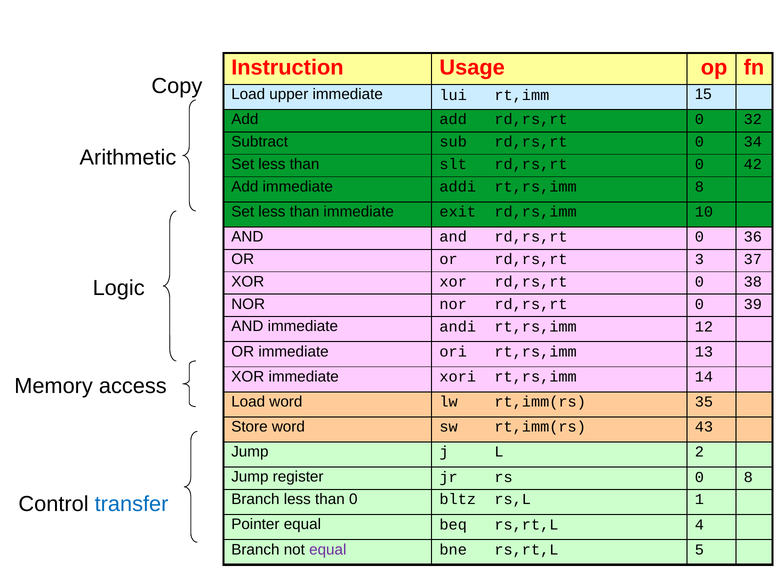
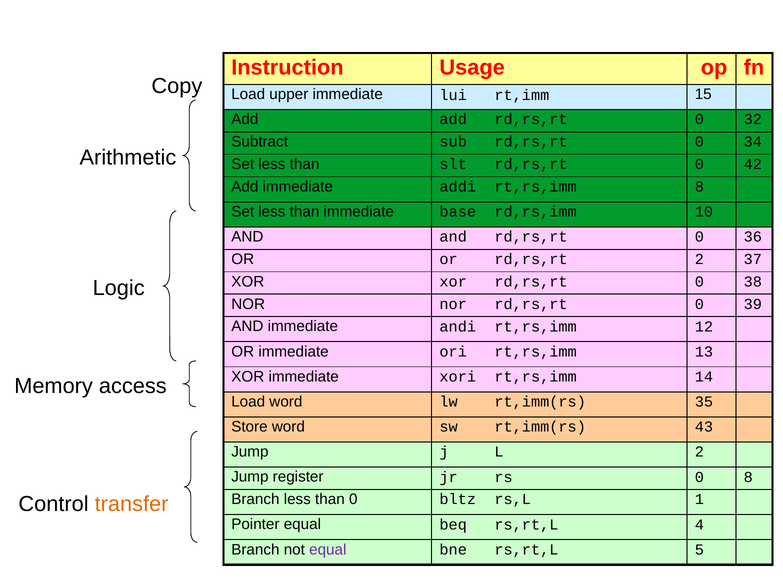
exit: exit -> base
rd,rs,rt 3: 3 -> 2
transfer colour: blue -> orange
